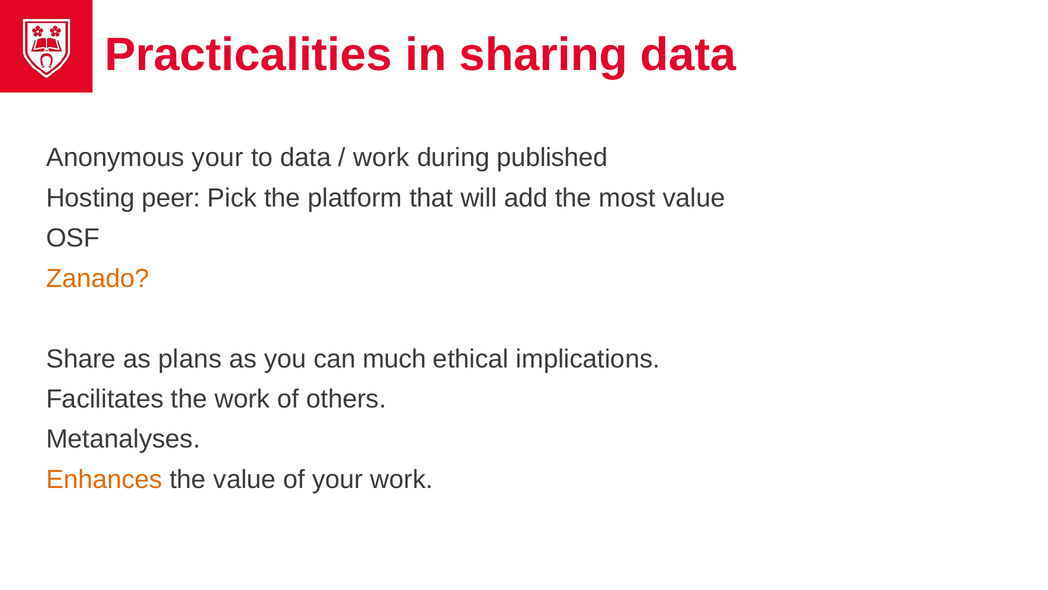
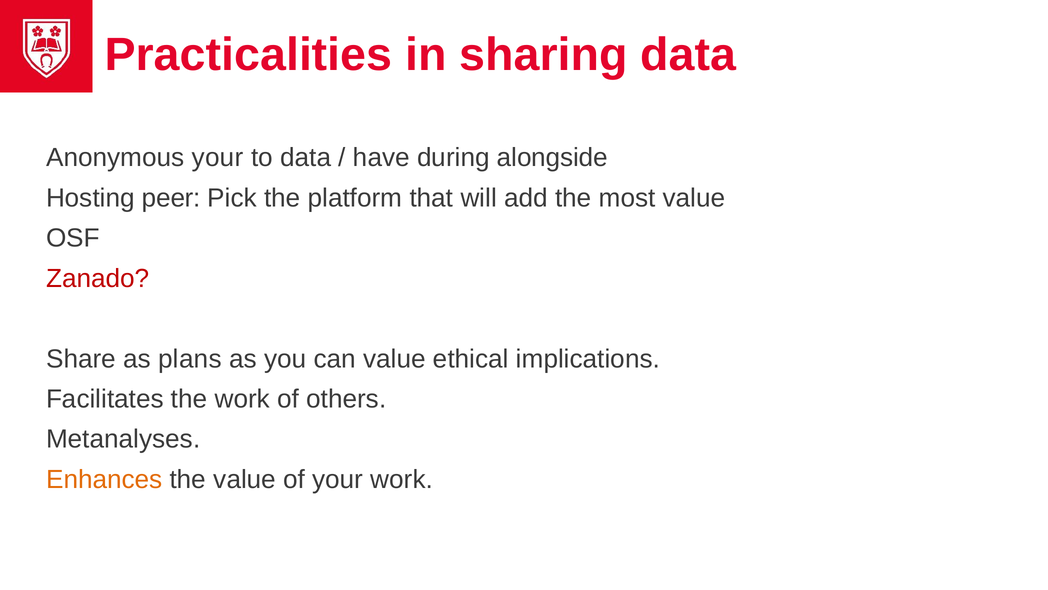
work at (381, 158): work -> have
published: published -> alongside
Zanado colour: orange -> red
can much: much -> value
